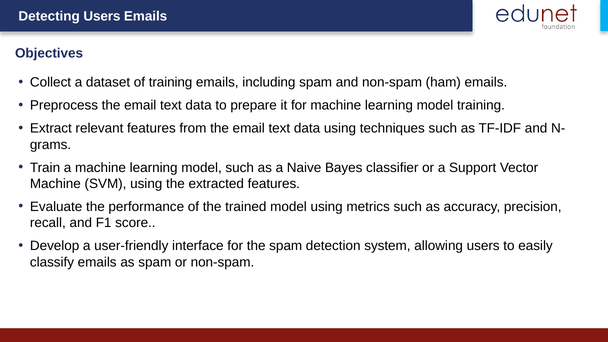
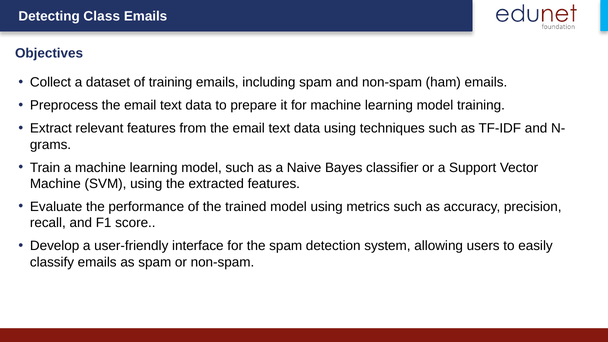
Users at (102, 16): Users -> Class
